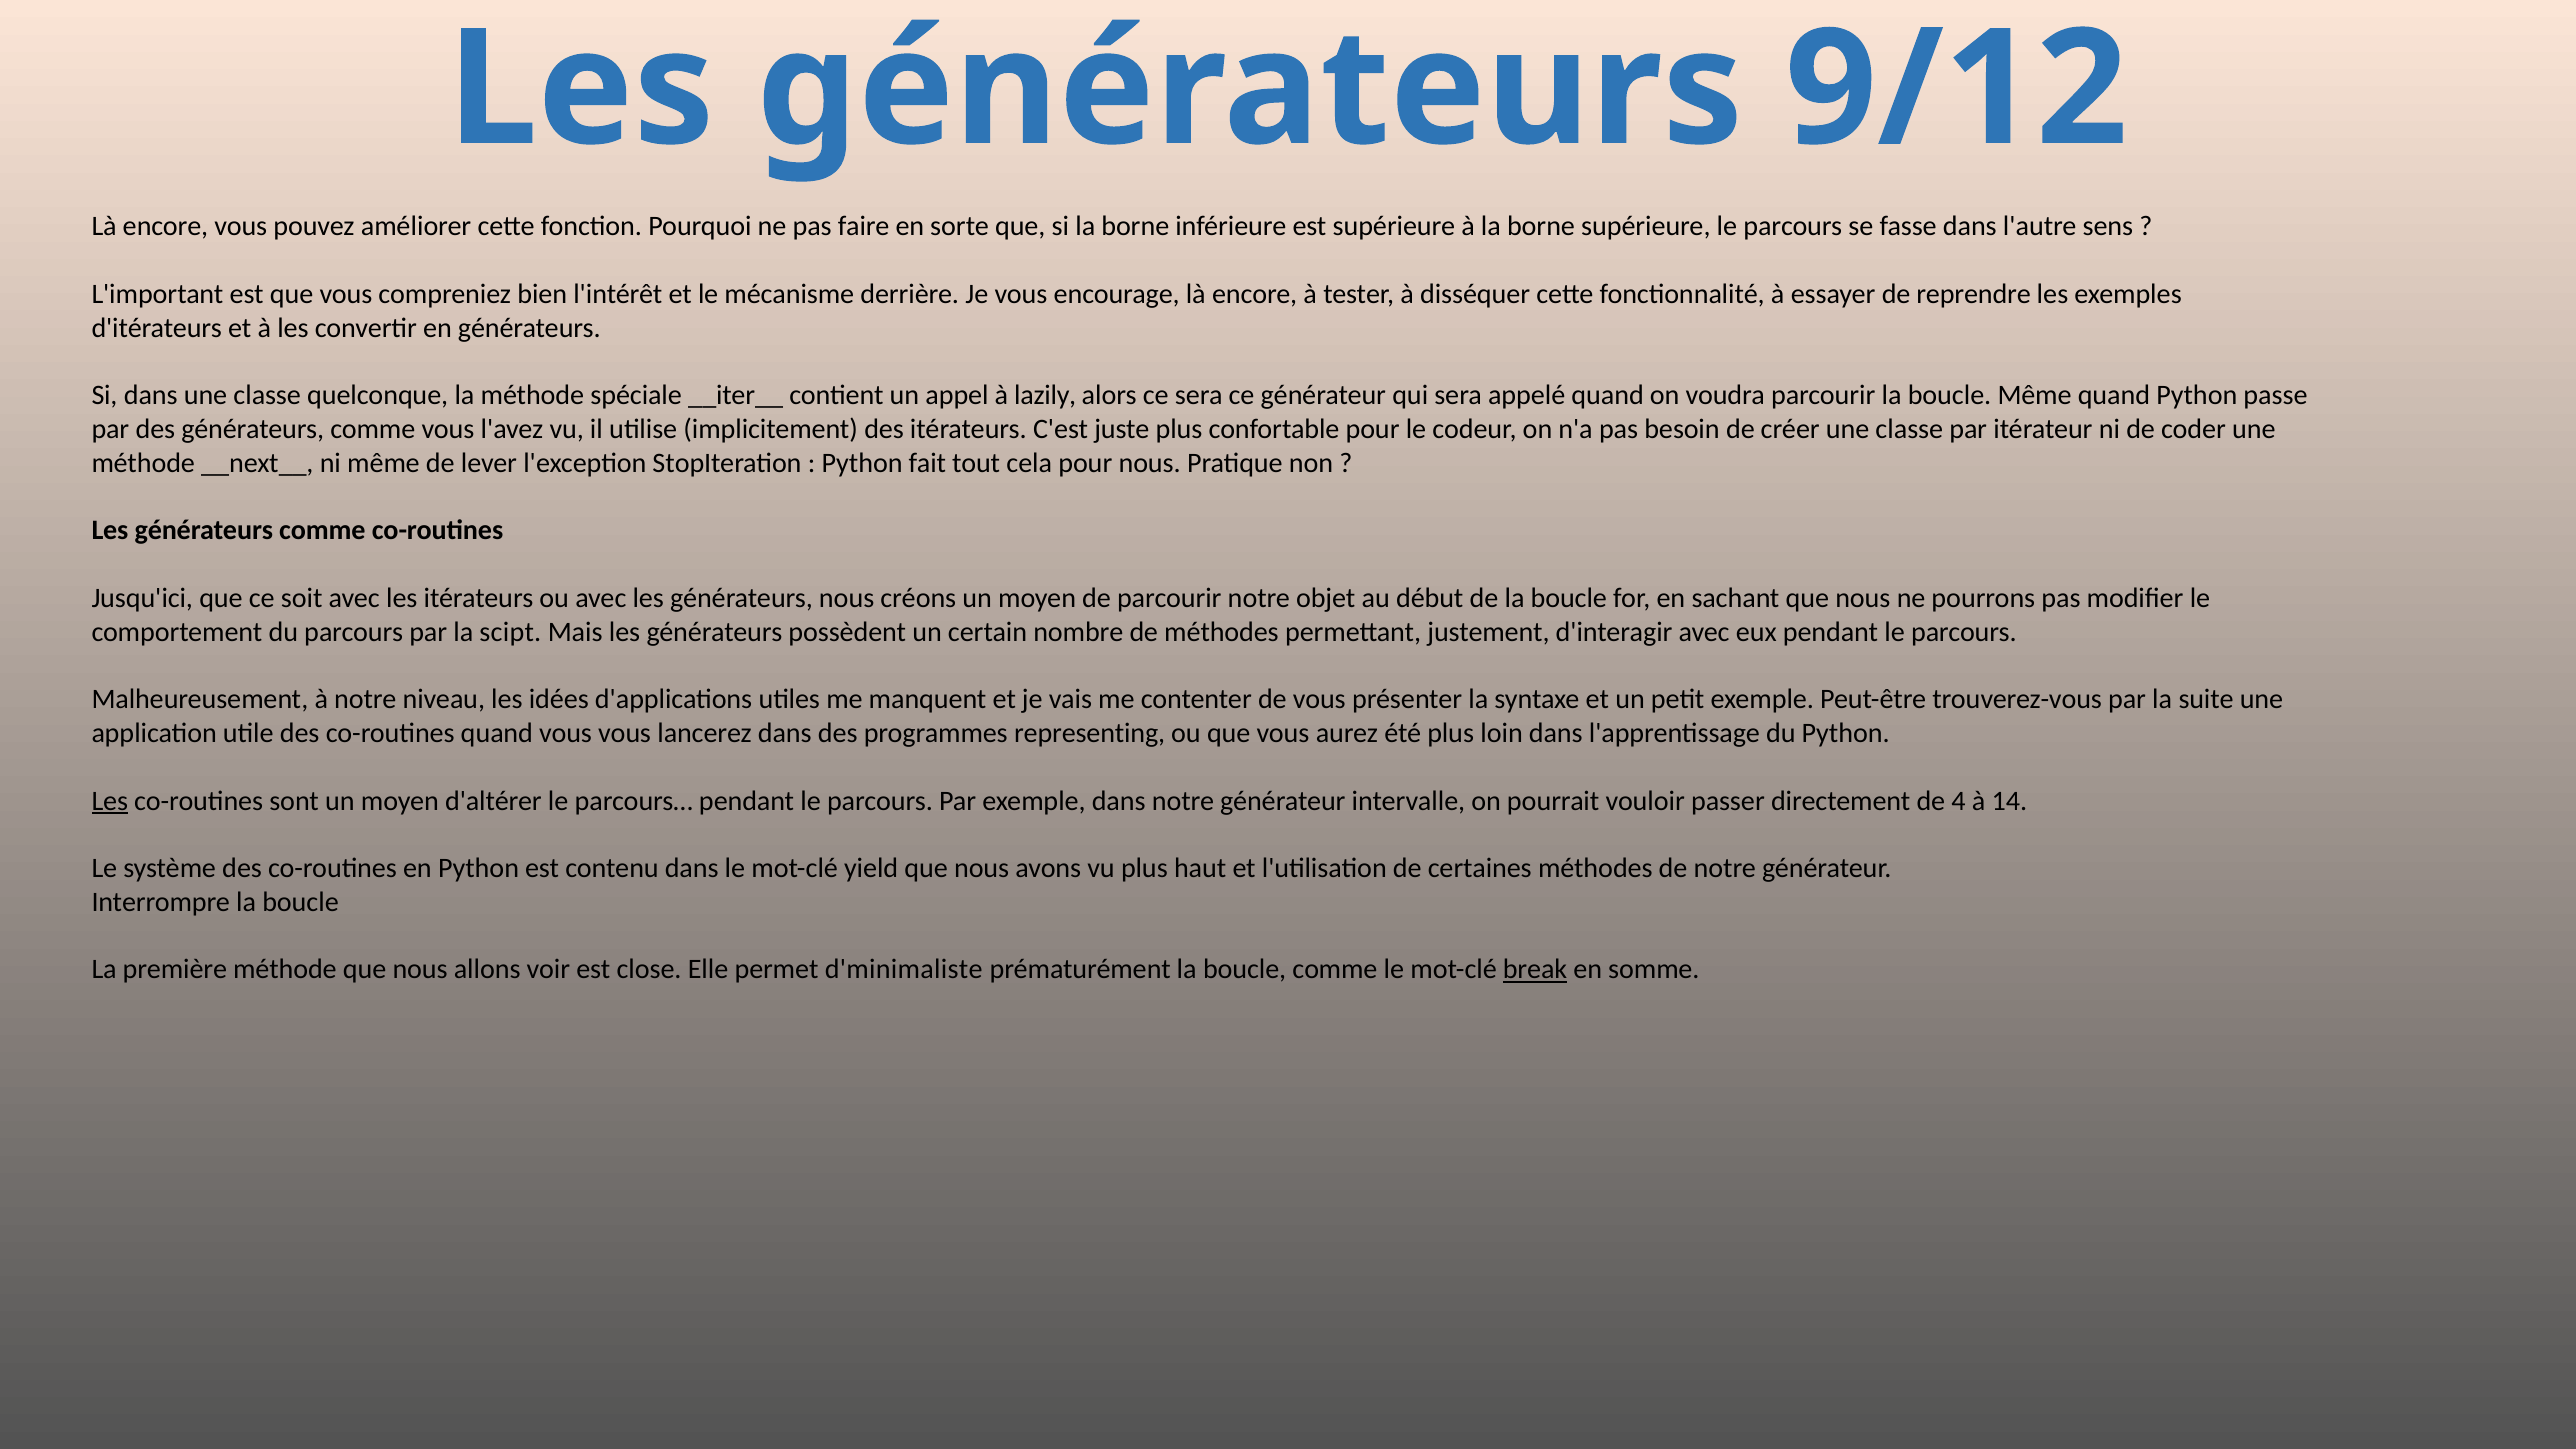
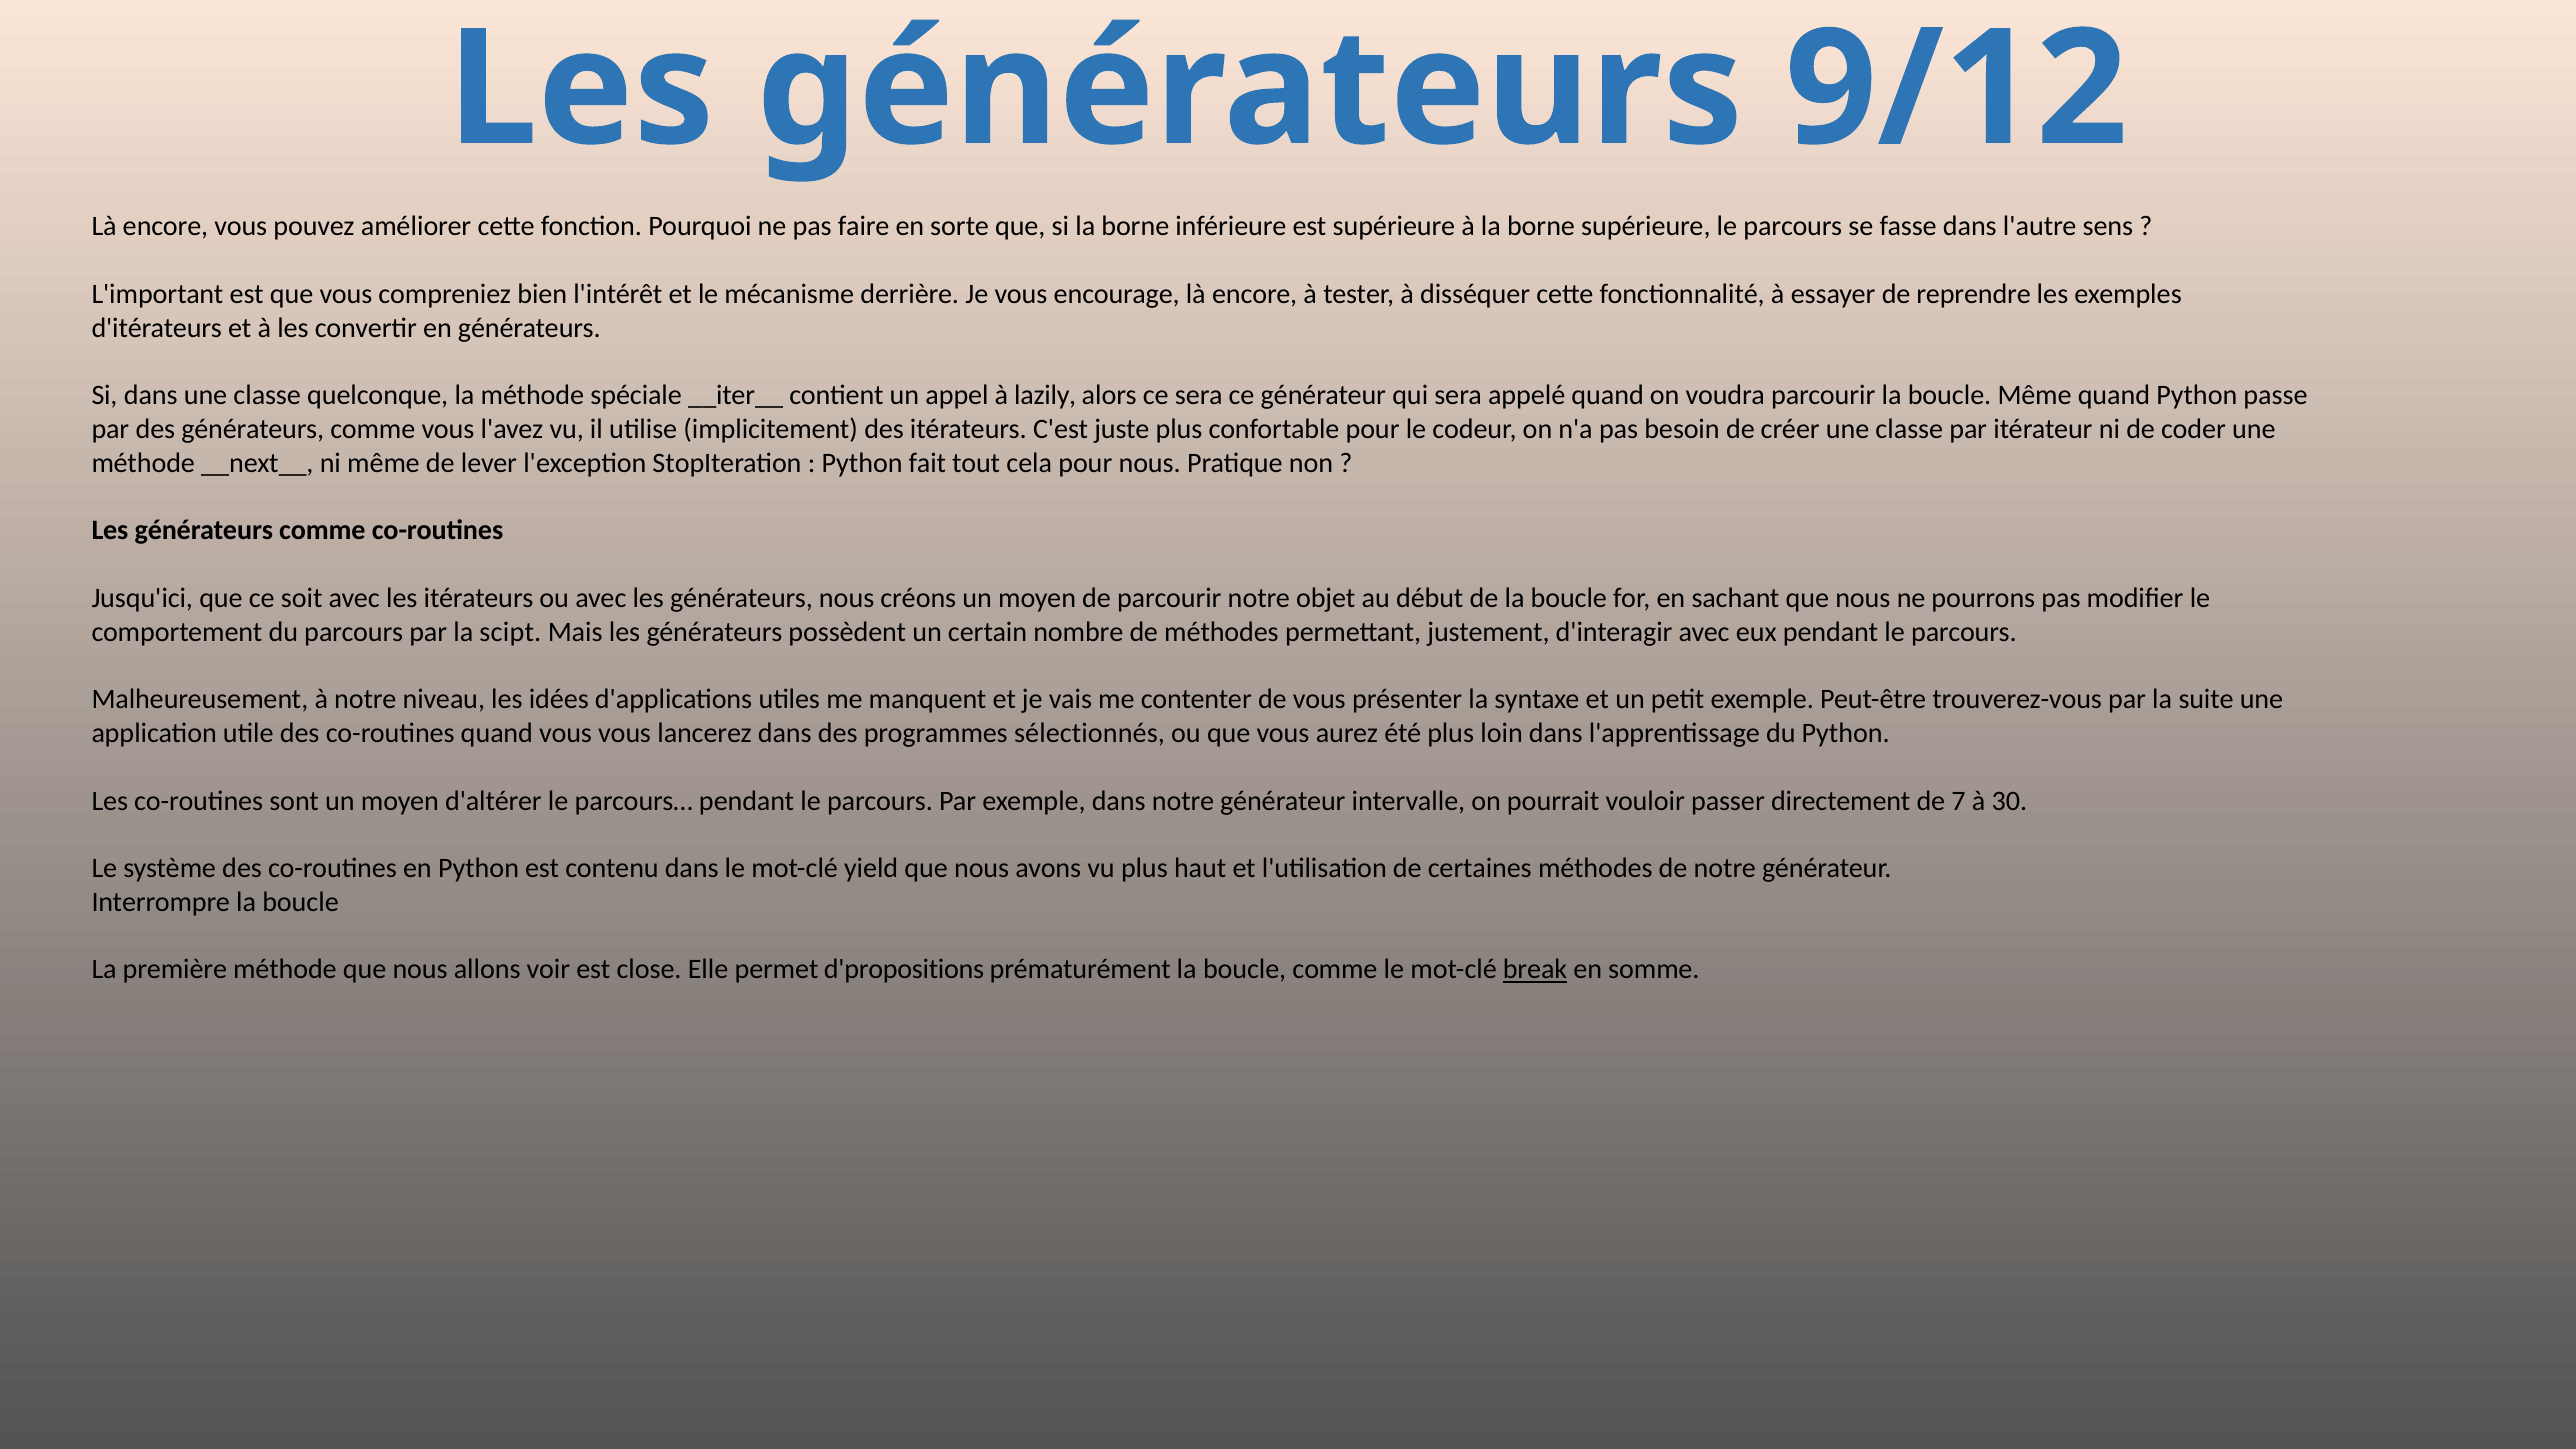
representing: representing -> sélectionnés
Les at (110, 801) underline: present -> none
4: 4 -> 7
14: 14 -> 30
d'minimaliste: d'minimaliste -> d'propositions
